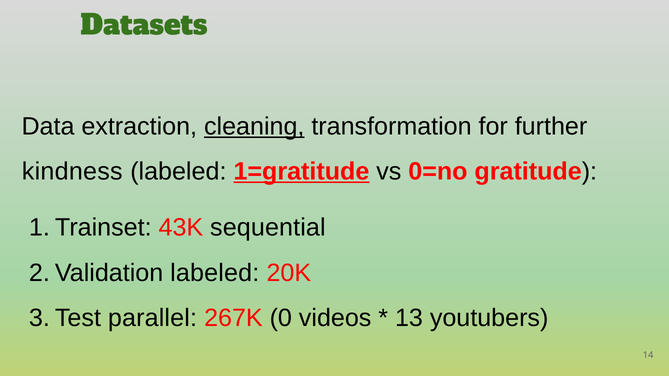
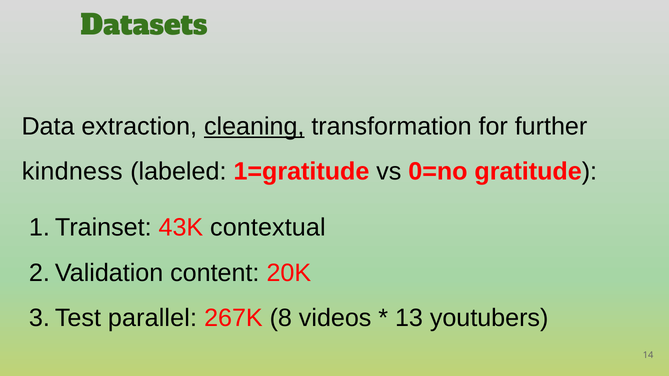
1=gratitude underline: present -> none
sequential: sequential -> contextual
labeled at (215, 273): labeled -> content
0: 0 -> 8
